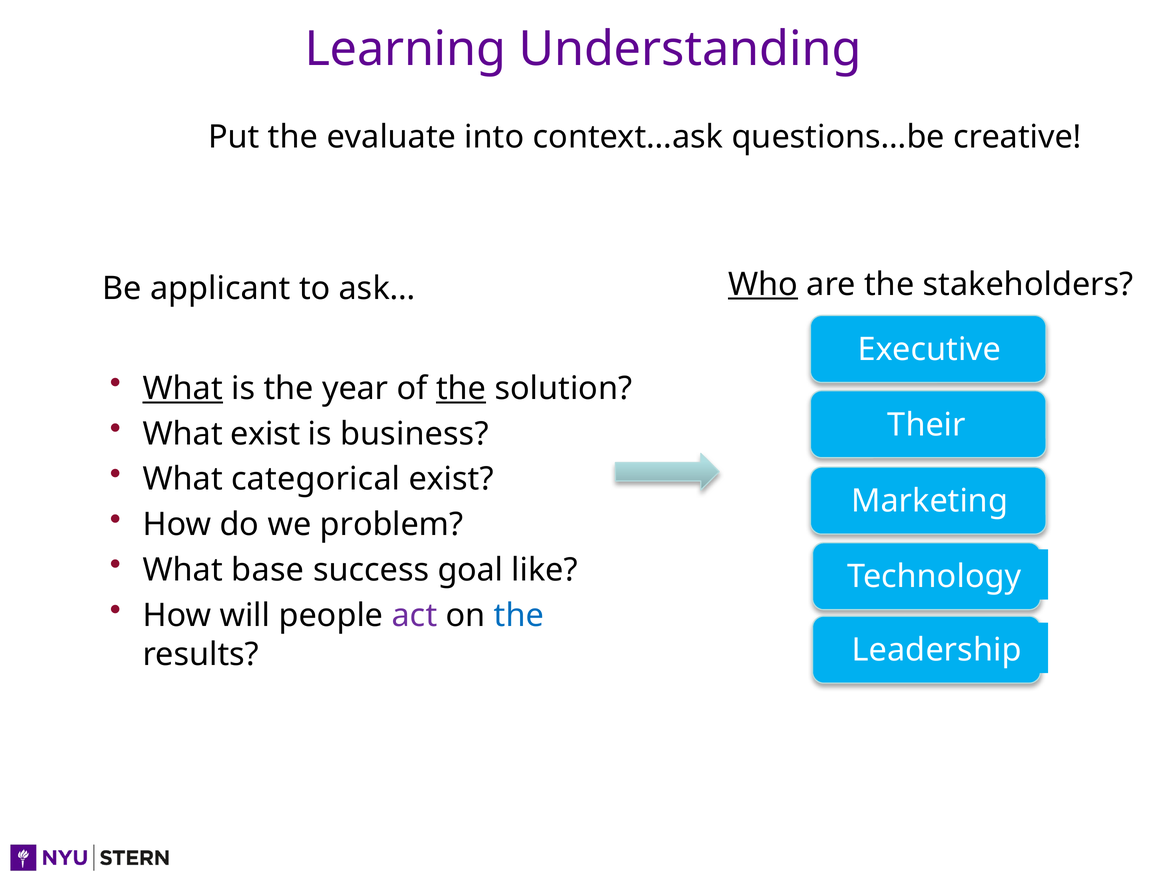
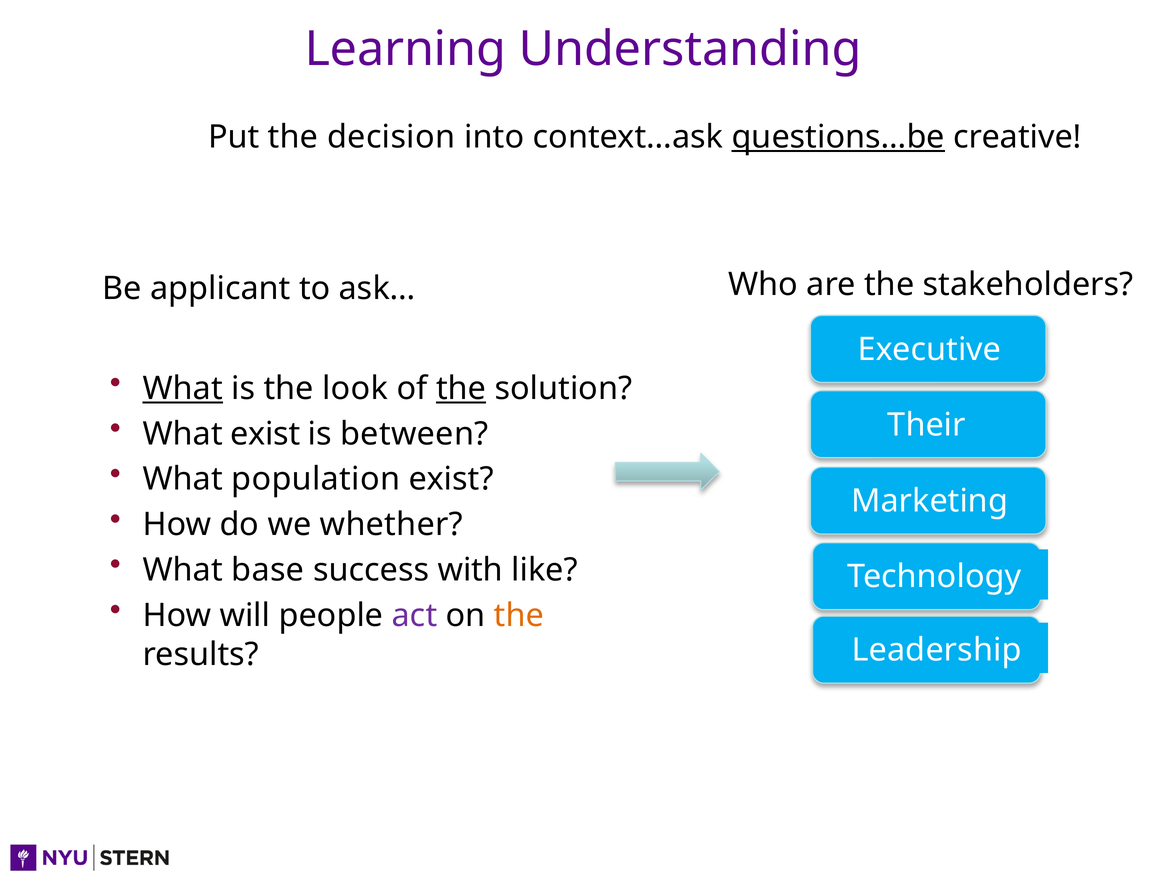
evaluate: evaluate -> decision
questions…be underline: none -> present
Who underline: present -> none
year: year -> look
business: business -> between
categorical: categorical -> population
problem: problem -> whether
goal: goal -> with
the at (519, 616) colour: blue -> orange
